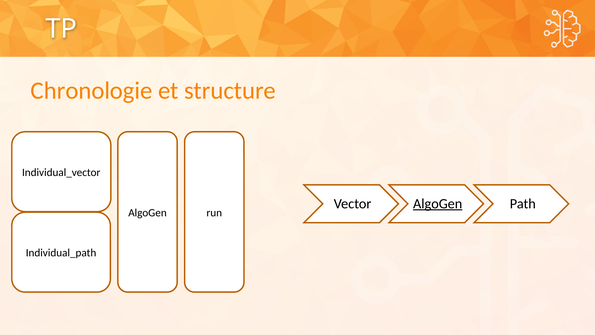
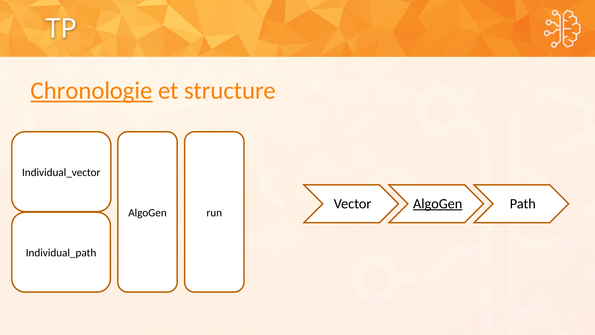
Chronologie underline: none -> present
